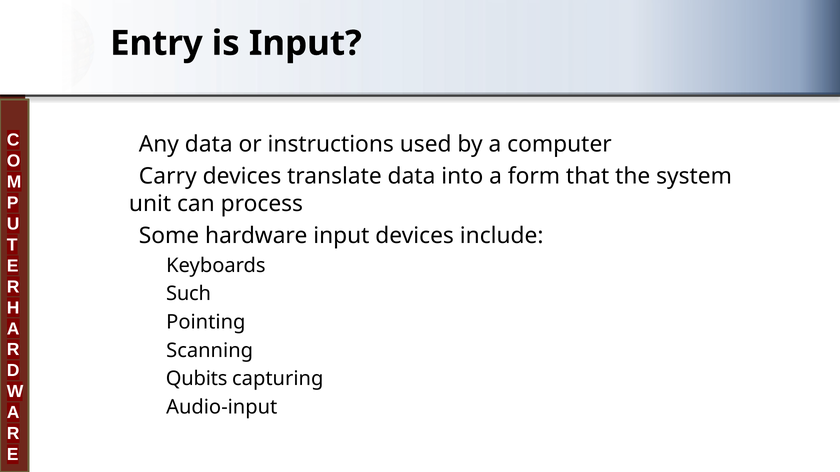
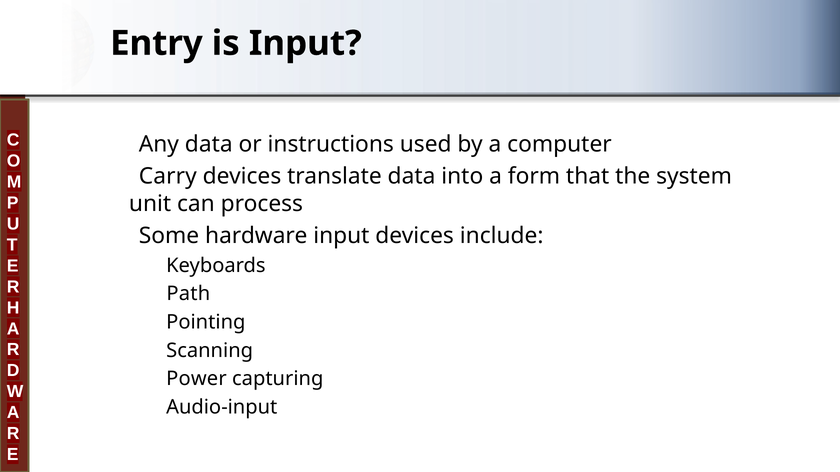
Such: Such -> Path
Qubits: Qubits -> Power
